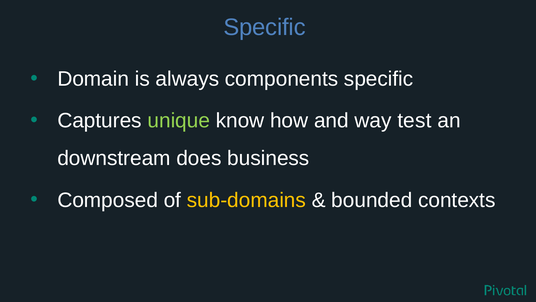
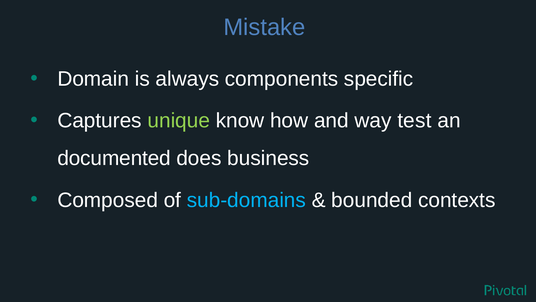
Specific at (265, 27): Specific -> Mistake
downstream: downstream -> documented
sub-domains colour: yellow -> light blue
